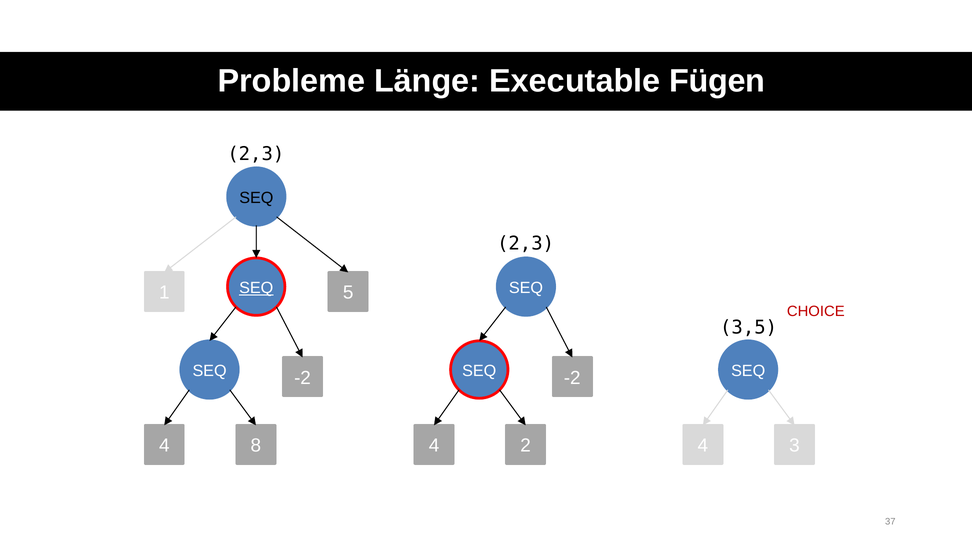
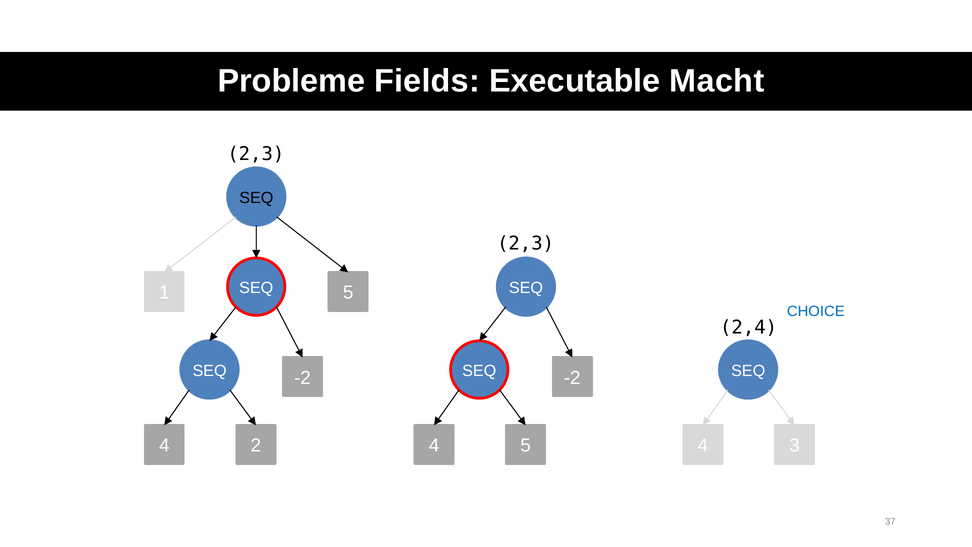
Länge: Länge -> Fields
Fügen: Fügen -> Macht
SEQ at (256, 288) underline: present -> none
CHOICE at (816, 311) colour: red -> blue
3,5: 3,5 -> 2,4
8: 8 -> 2
4 2: 2 -> 5
